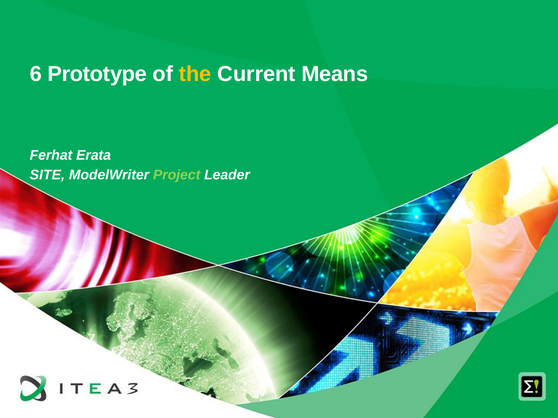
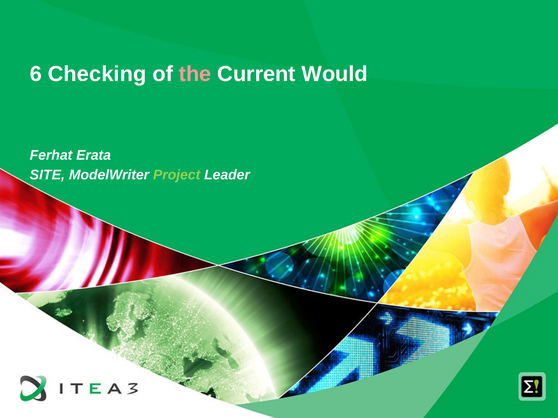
Prototype: Prototype -> Checking
the colour: yellow -> pink
Means: Means -> Would
